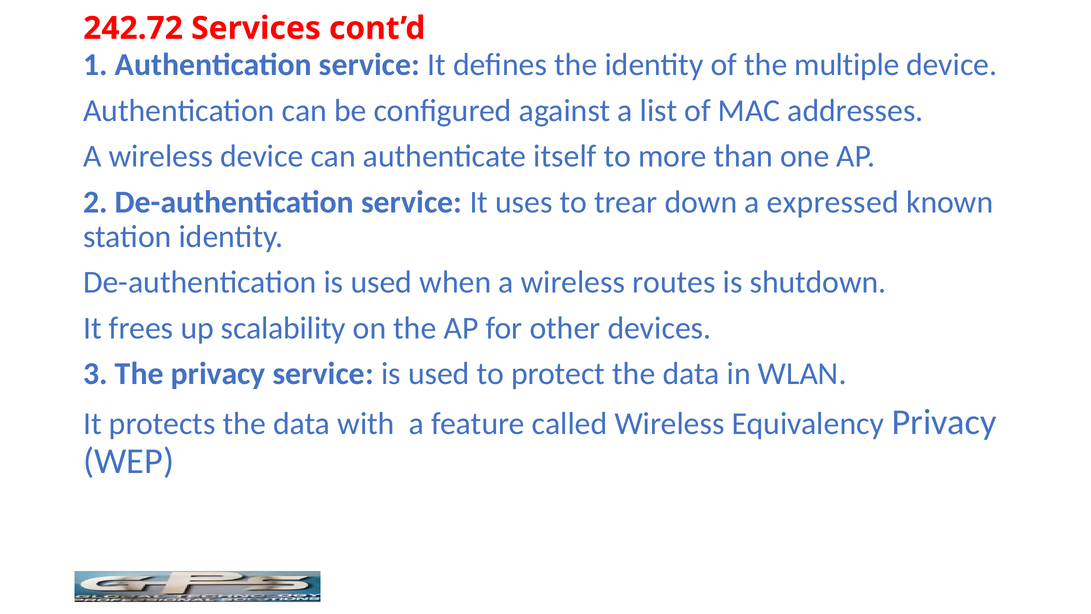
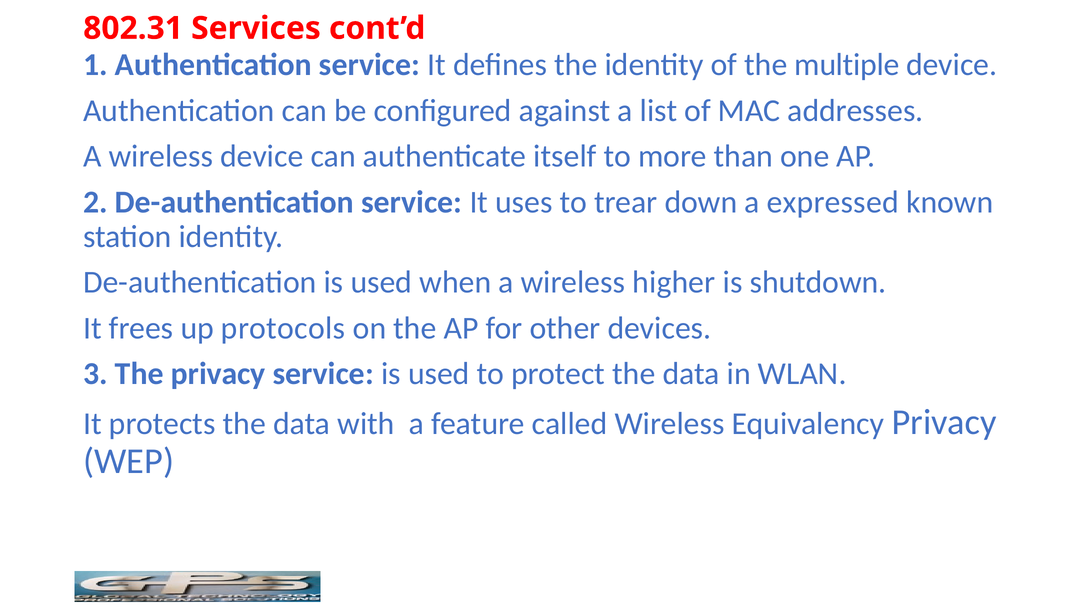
242.72: 242.72 -> 802.31
routes: routes -> higher
scalability: scalability -> protocols
